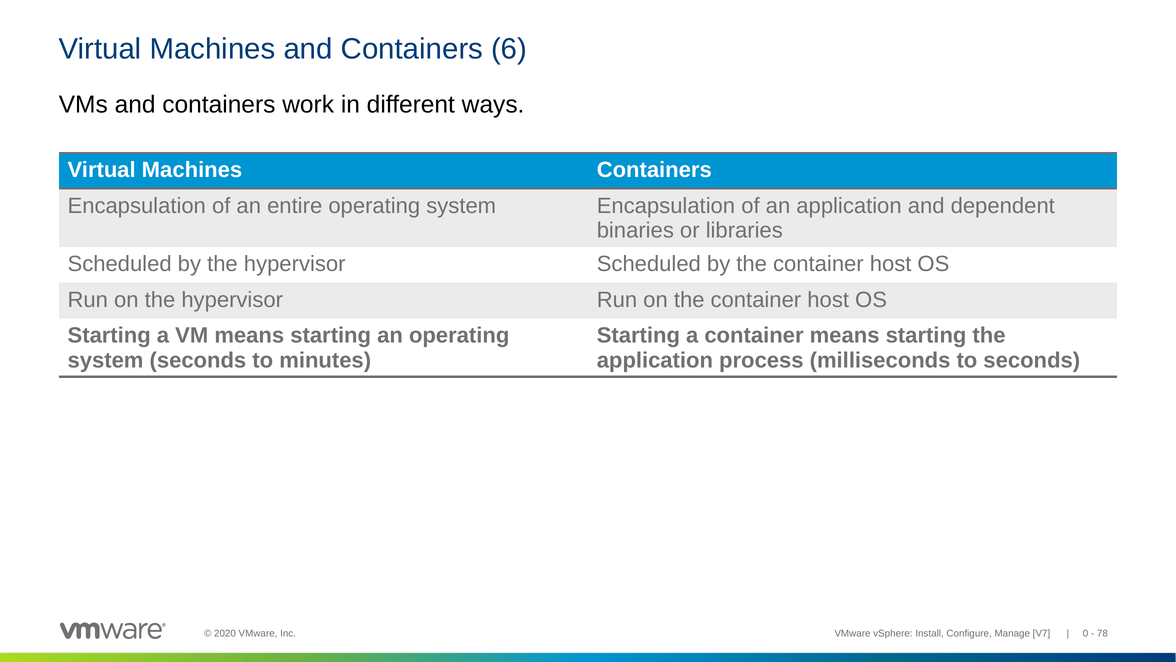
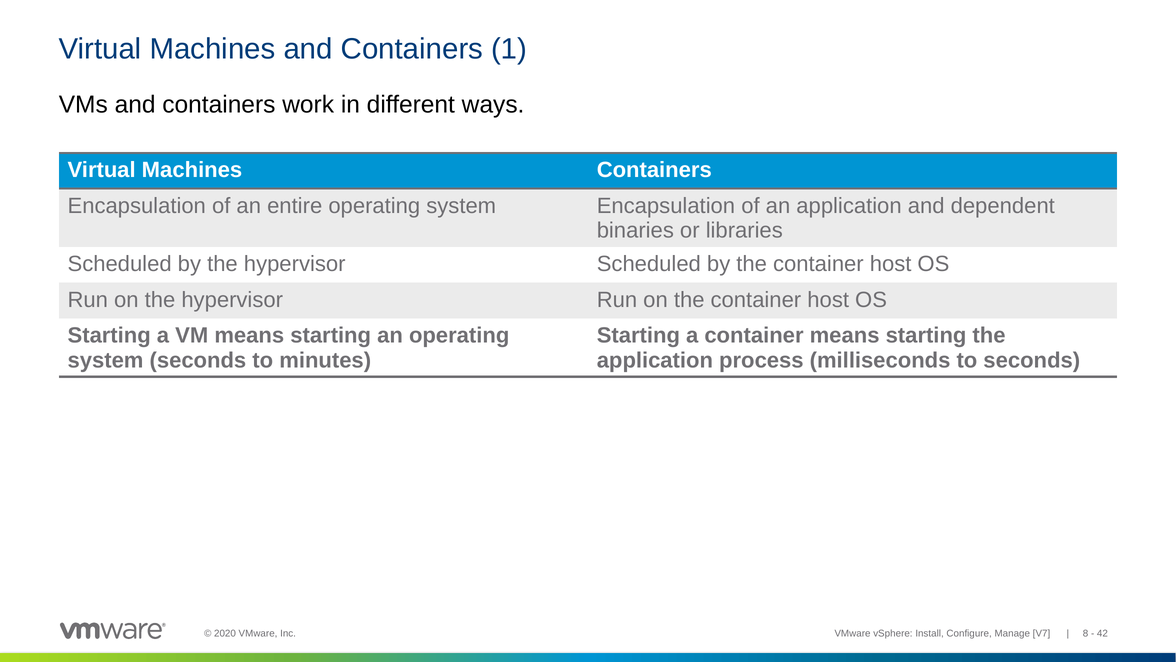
6: 6 -> 1
0: 0 -> 8
78: 78 -> 42
